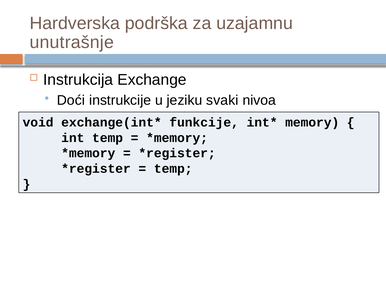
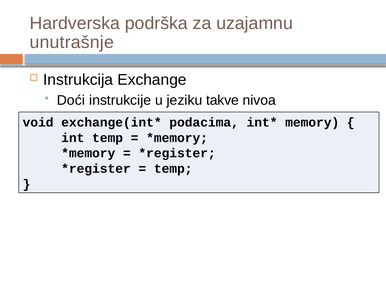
svaki: svaki -> takve
funkcije: funkcije -> podacima
